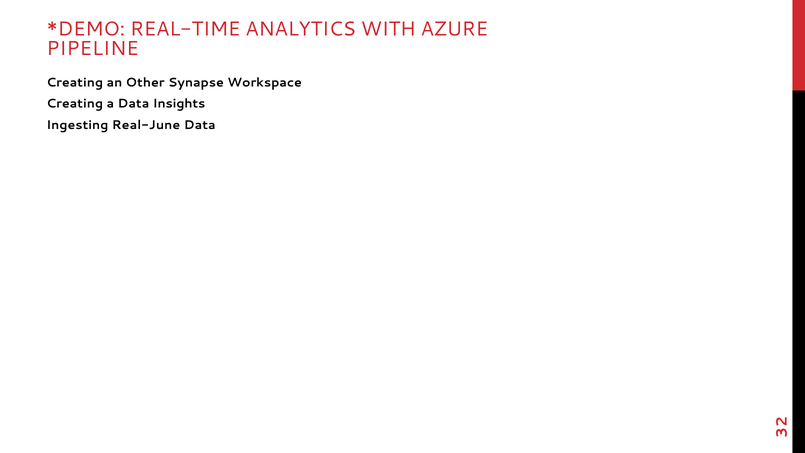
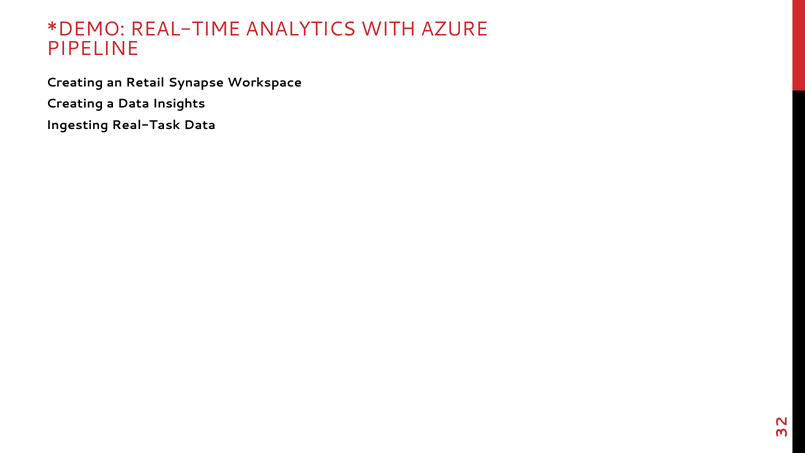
Other: Other -> Retail
Real-June: Real-June -> Real-Task
